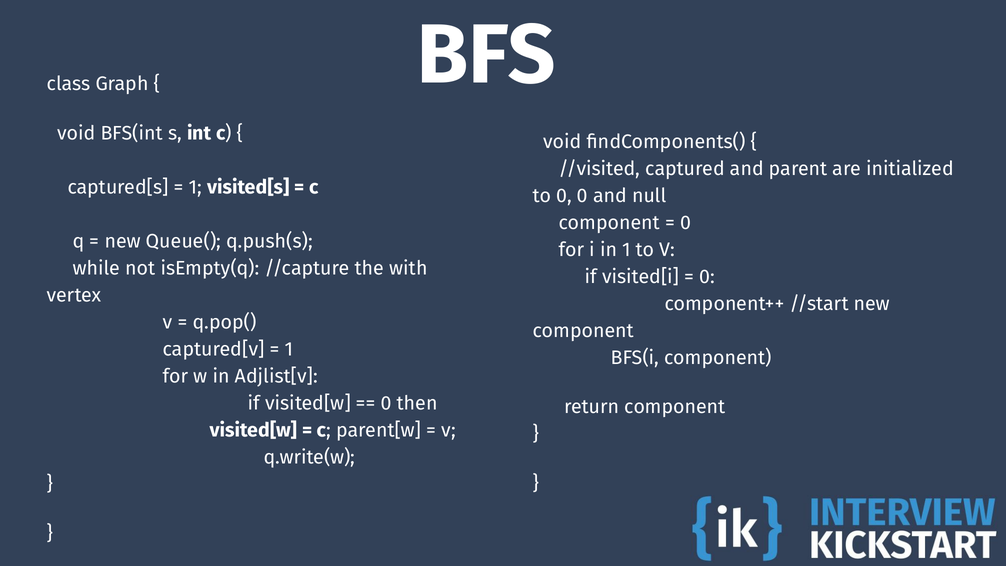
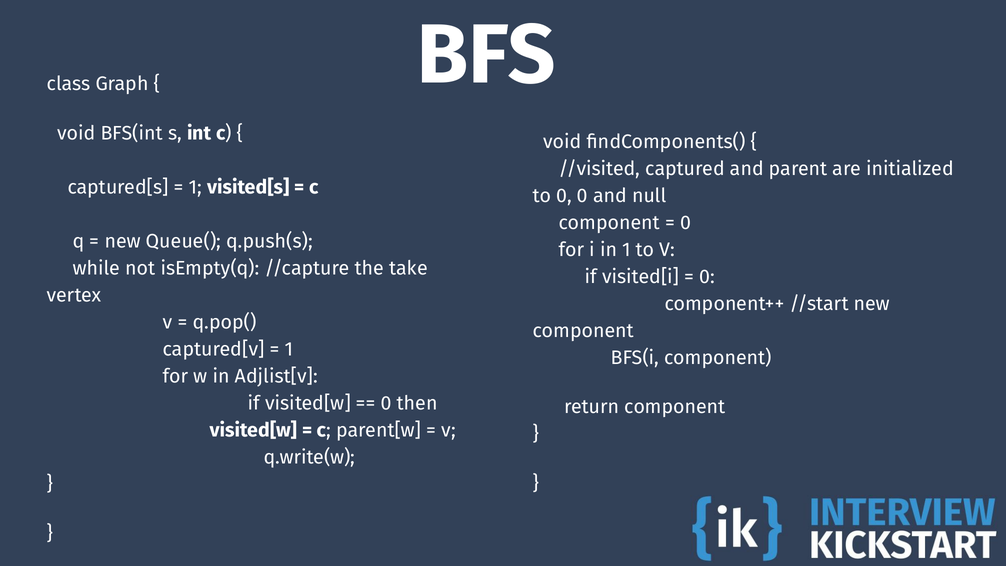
with: with -> take
